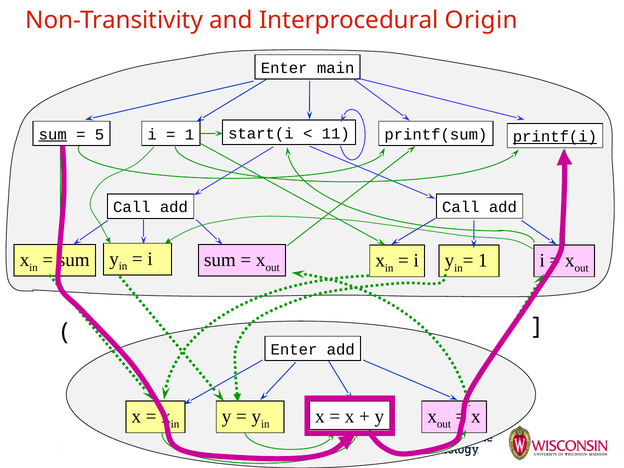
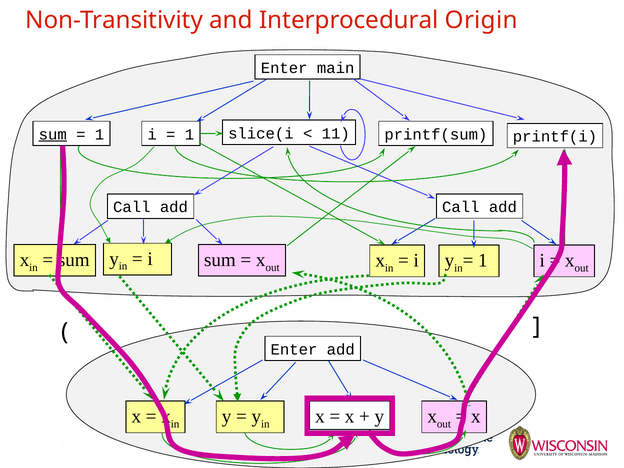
5 at (100, 134): 5 -> 1
start(i: start(i -> slice(i
printf(i underline: present -> none
